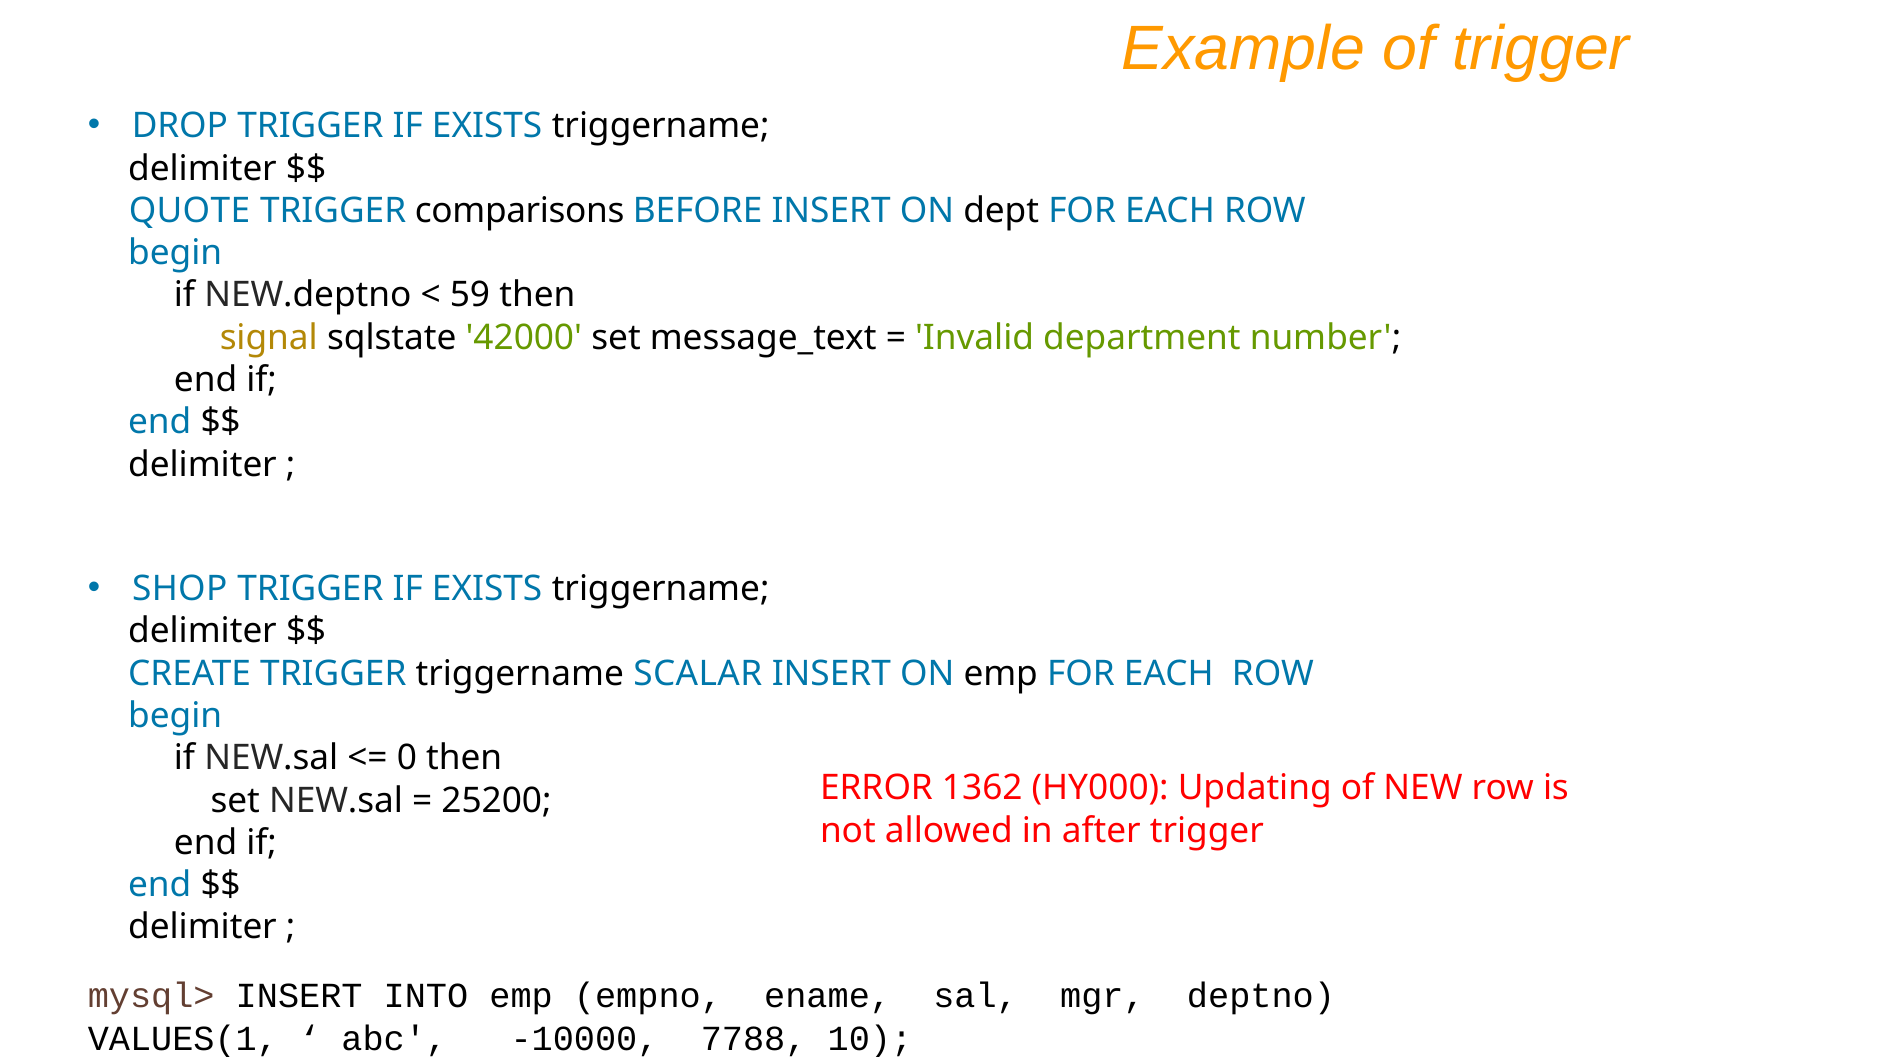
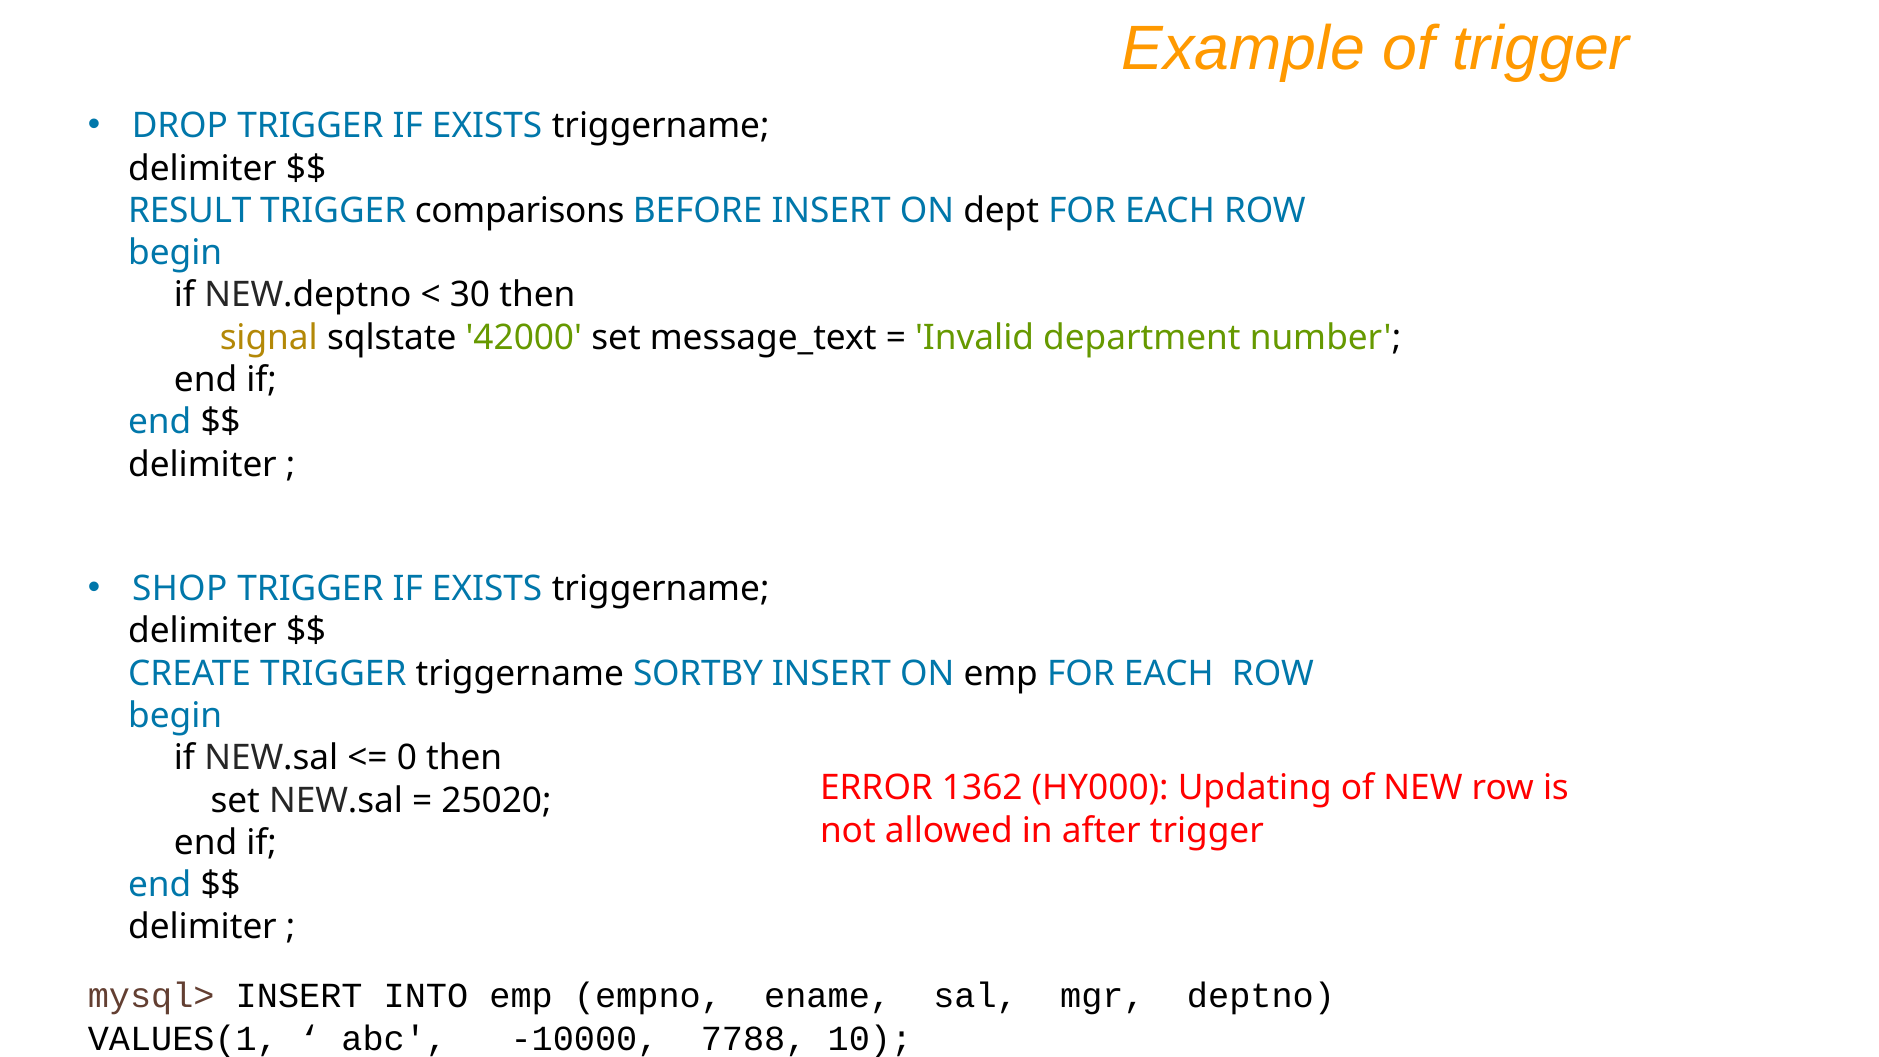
QUOTE: QUOTE -> RESULT
59: 59 -> 30
SCALAR: SCALAR -> SORTBY
25200: 25200 -> 25020
